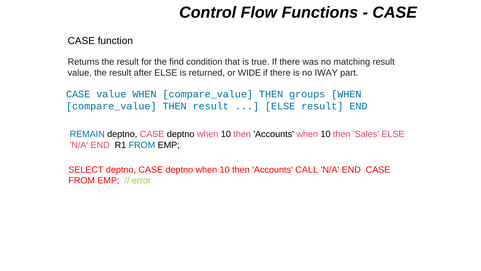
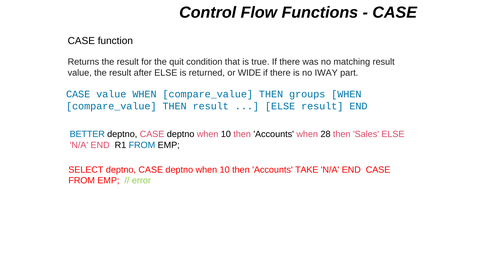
find: find -> quit
REMAIN: REMAIN -> BETTER
Accounts when 10: 10 -> 28
CALL: CALL -> TAKE
